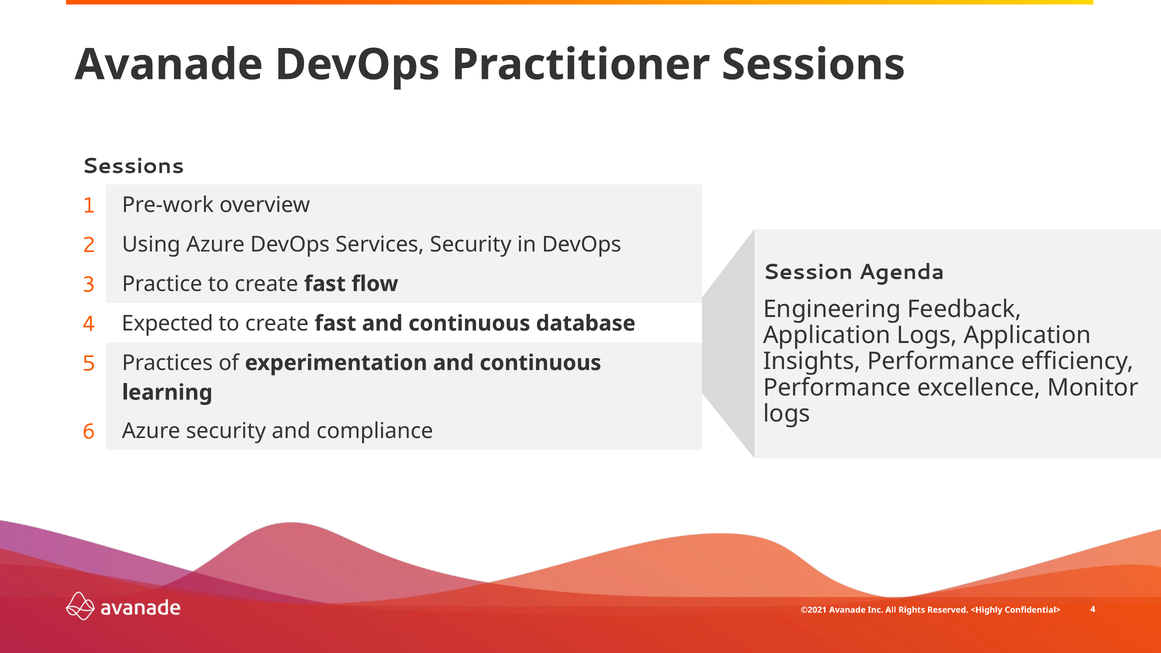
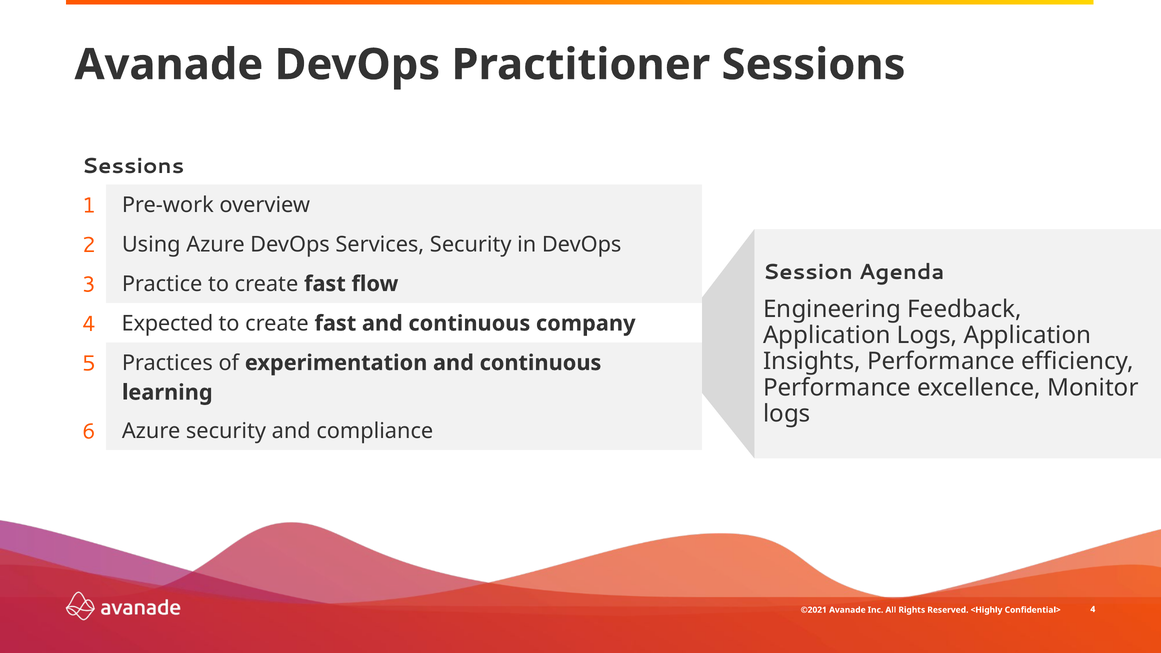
database: database -> company
